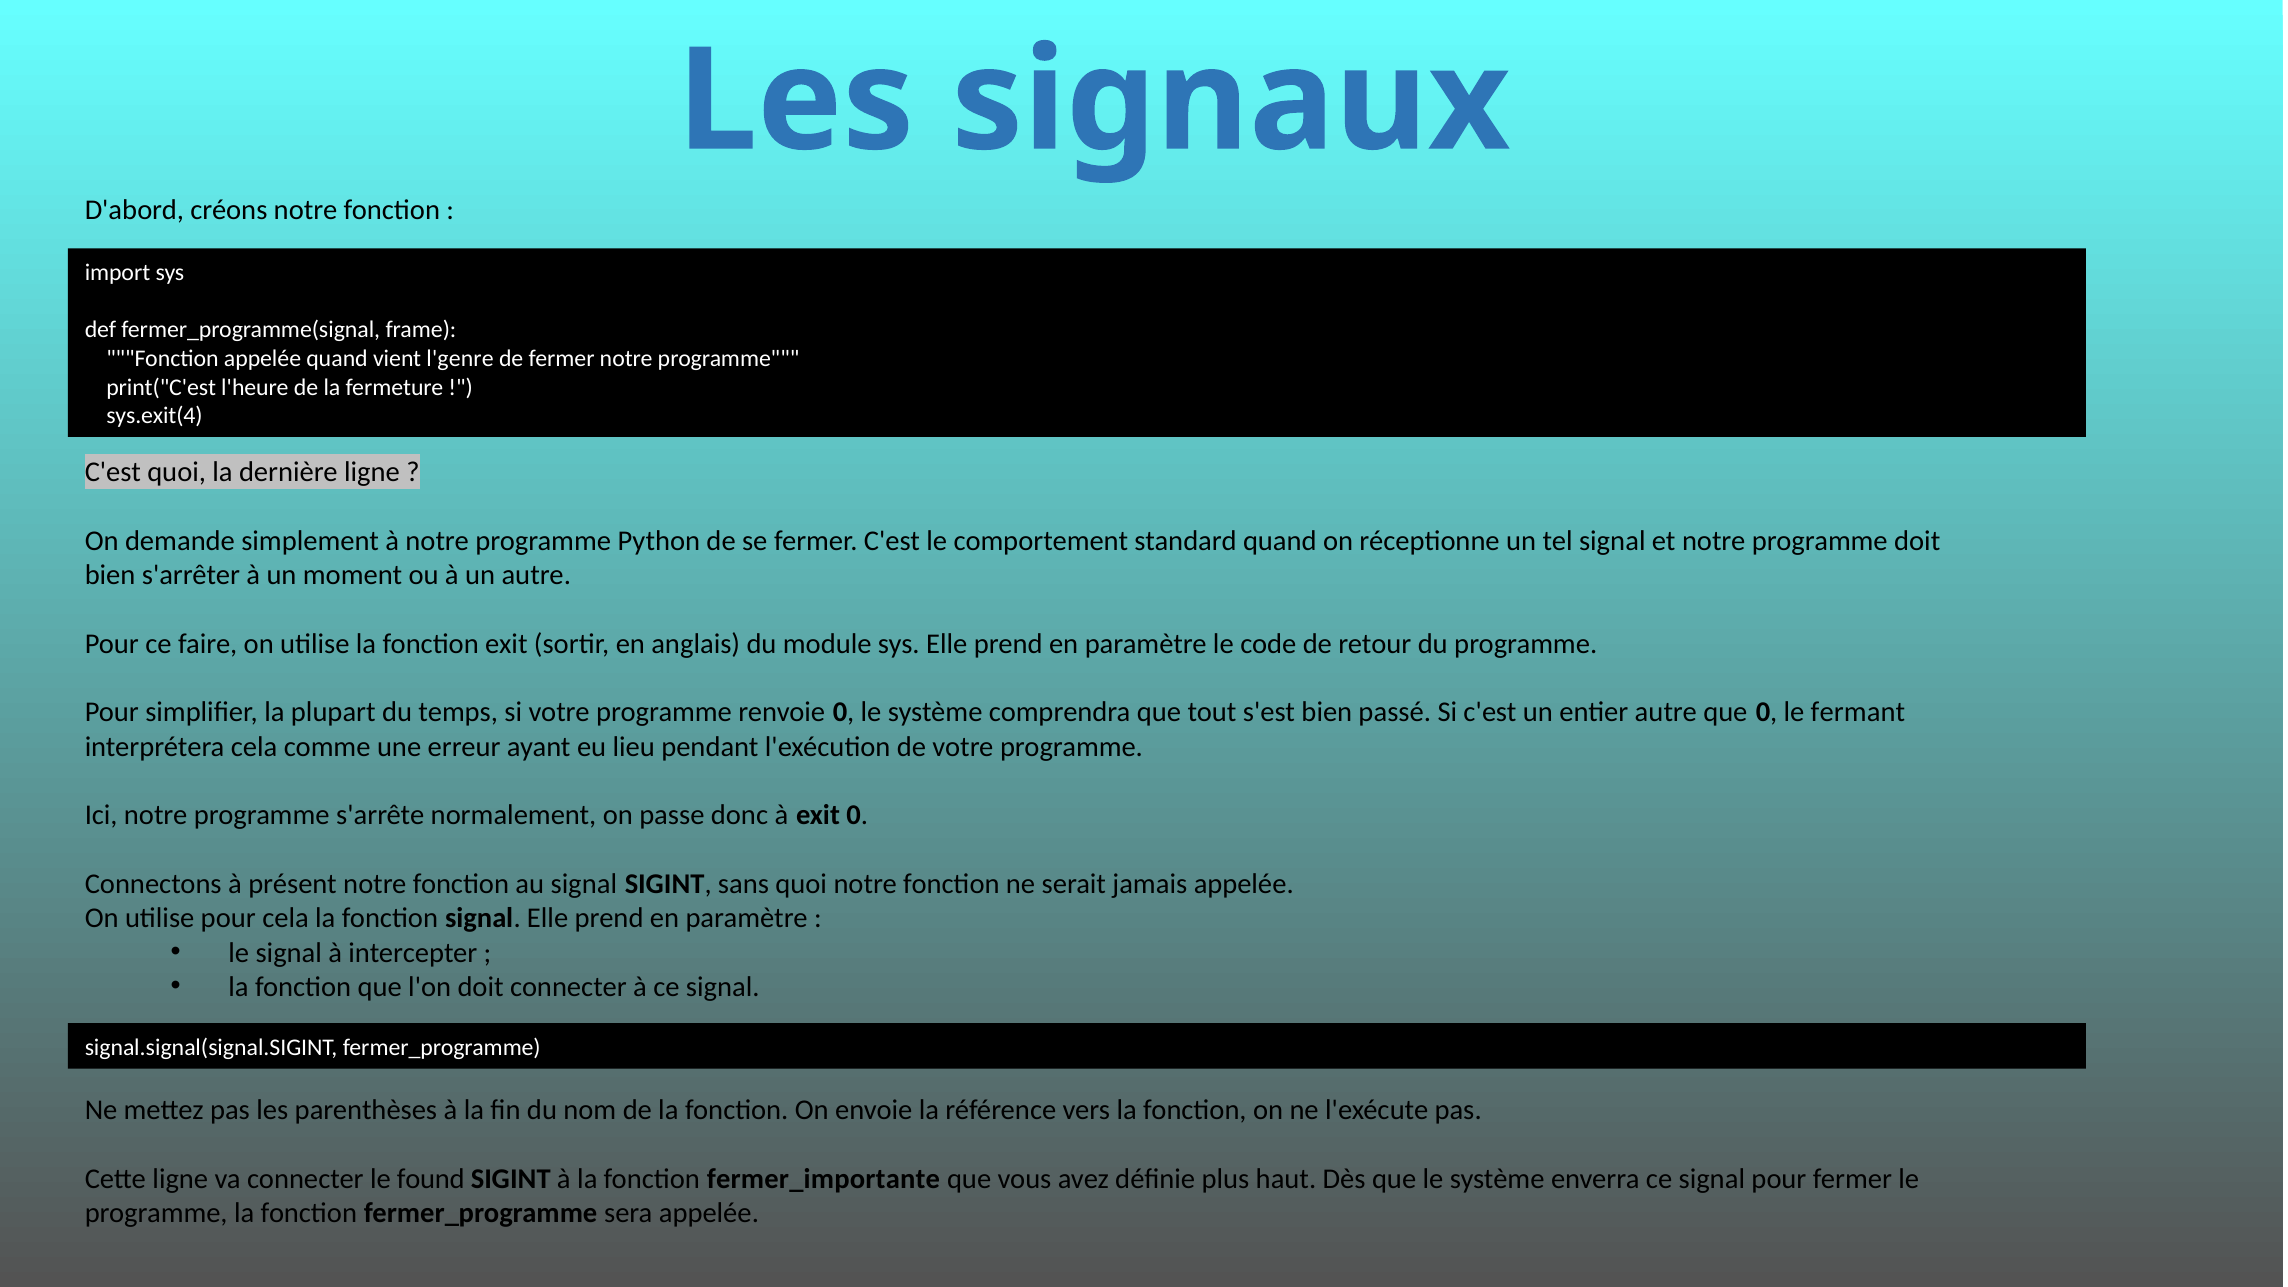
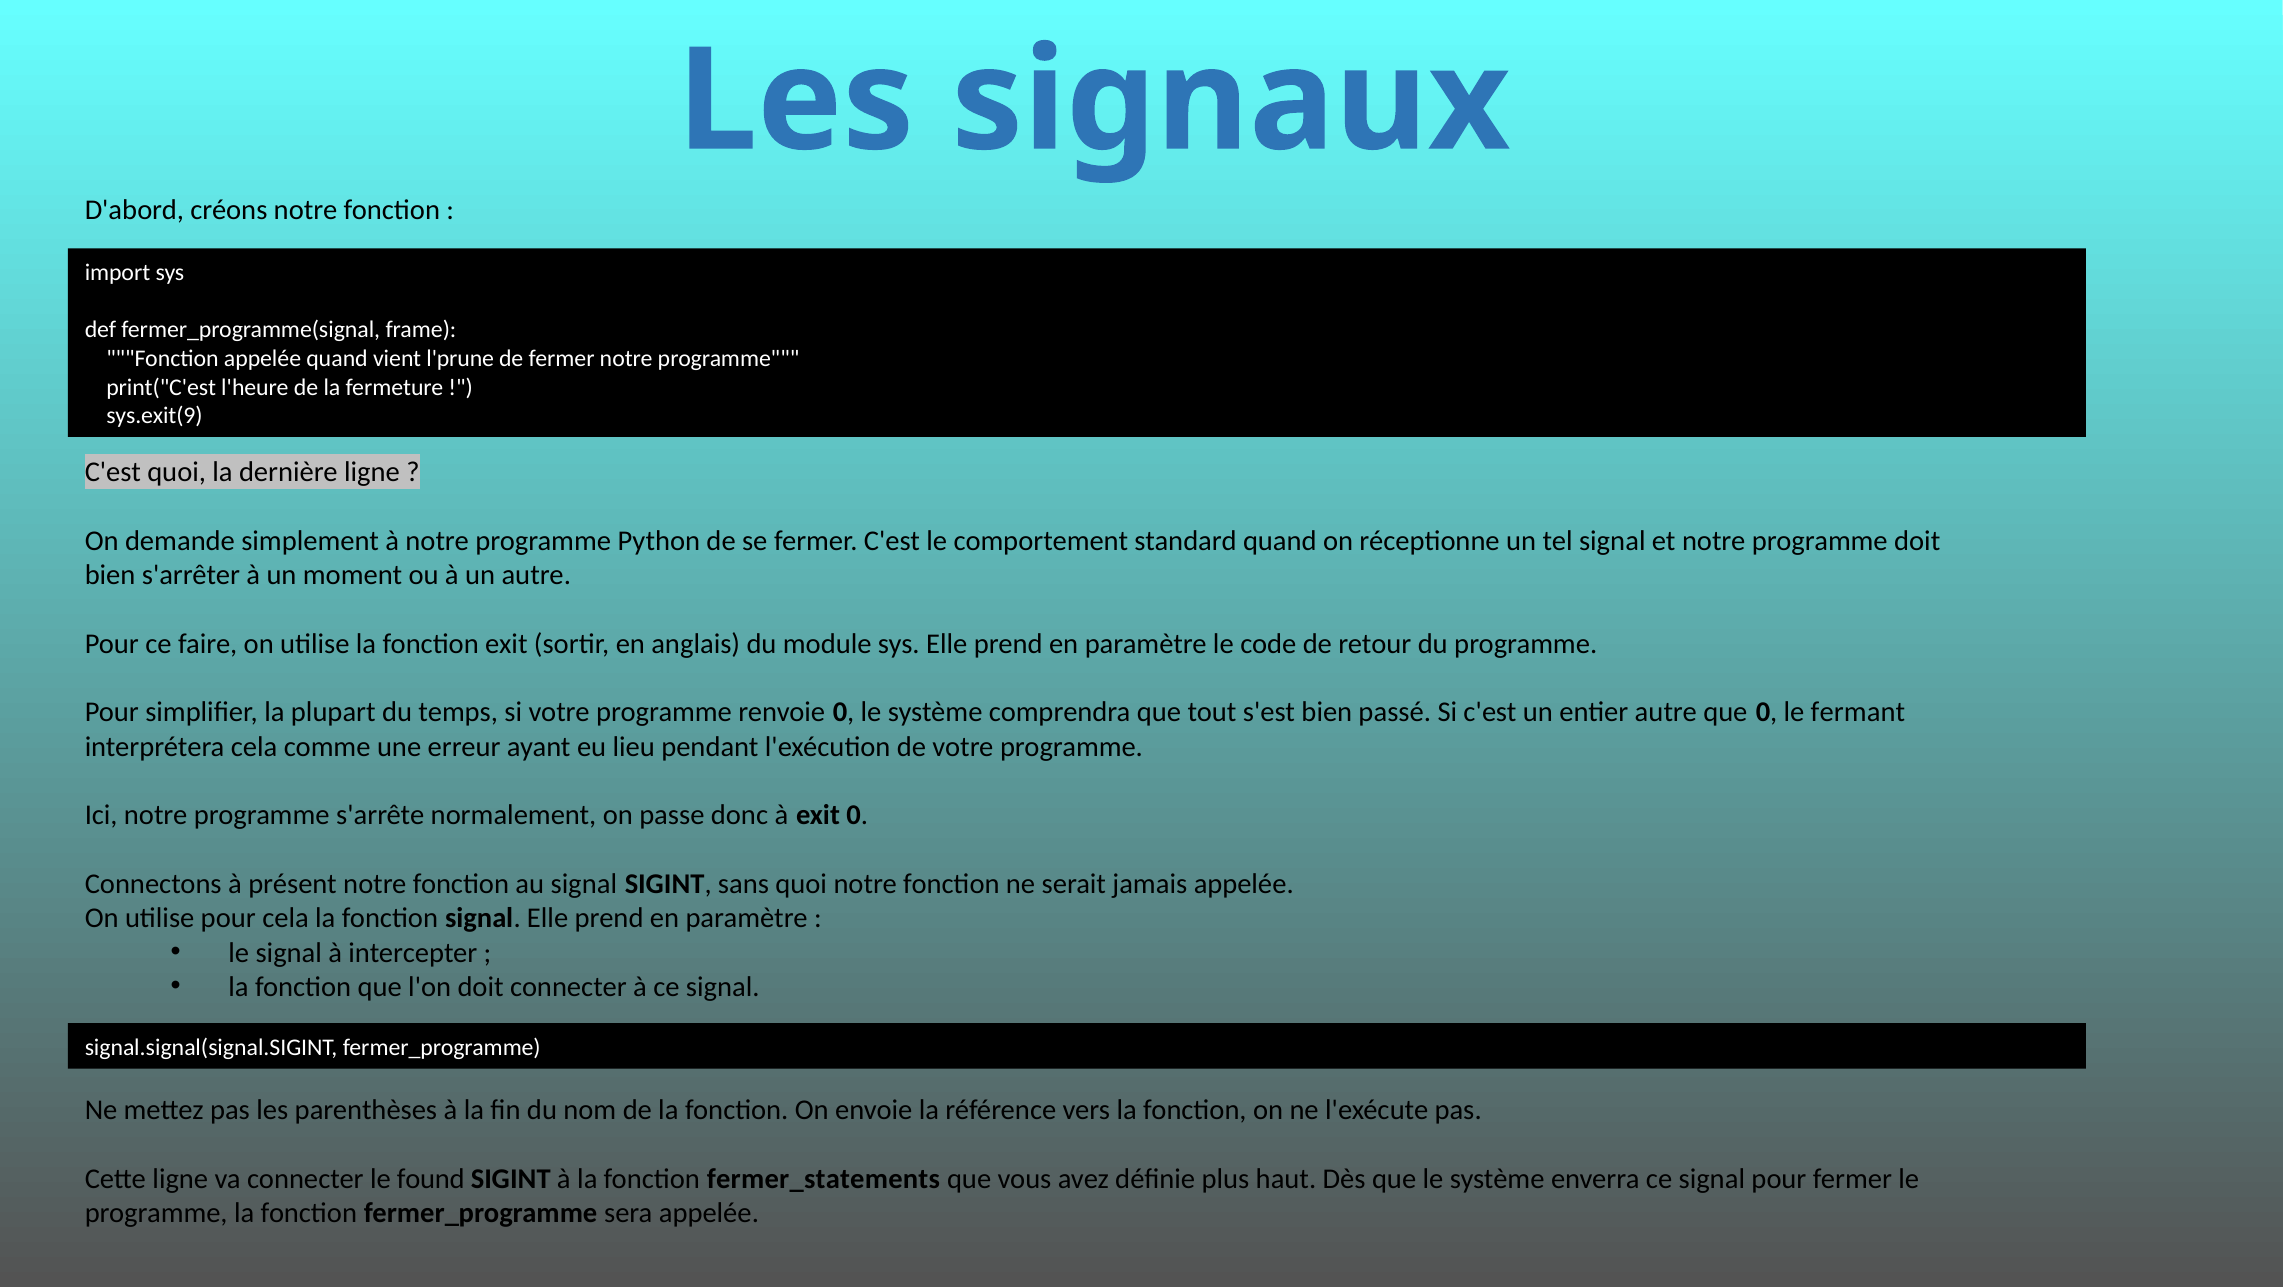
l'genre: l'genre -> l'prune
sys.exit(4: sys.exit(4 -> sys.exit(9
fermer_importante: fermer_importante -> fermer_statements
